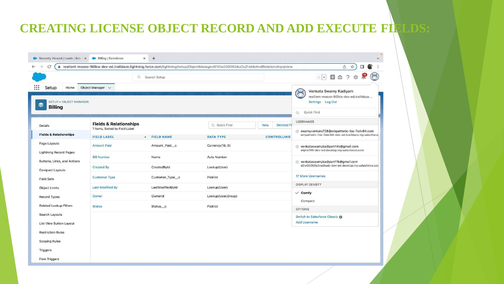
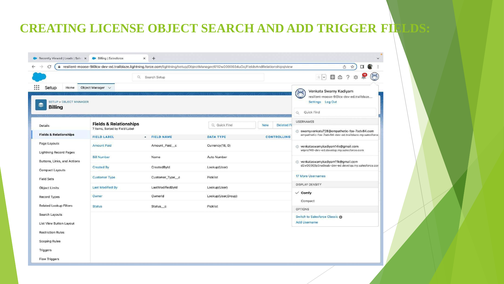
RECORD: RECORD -> SEARCH
EXECUTE: EXECUTE -> TRIGGER
